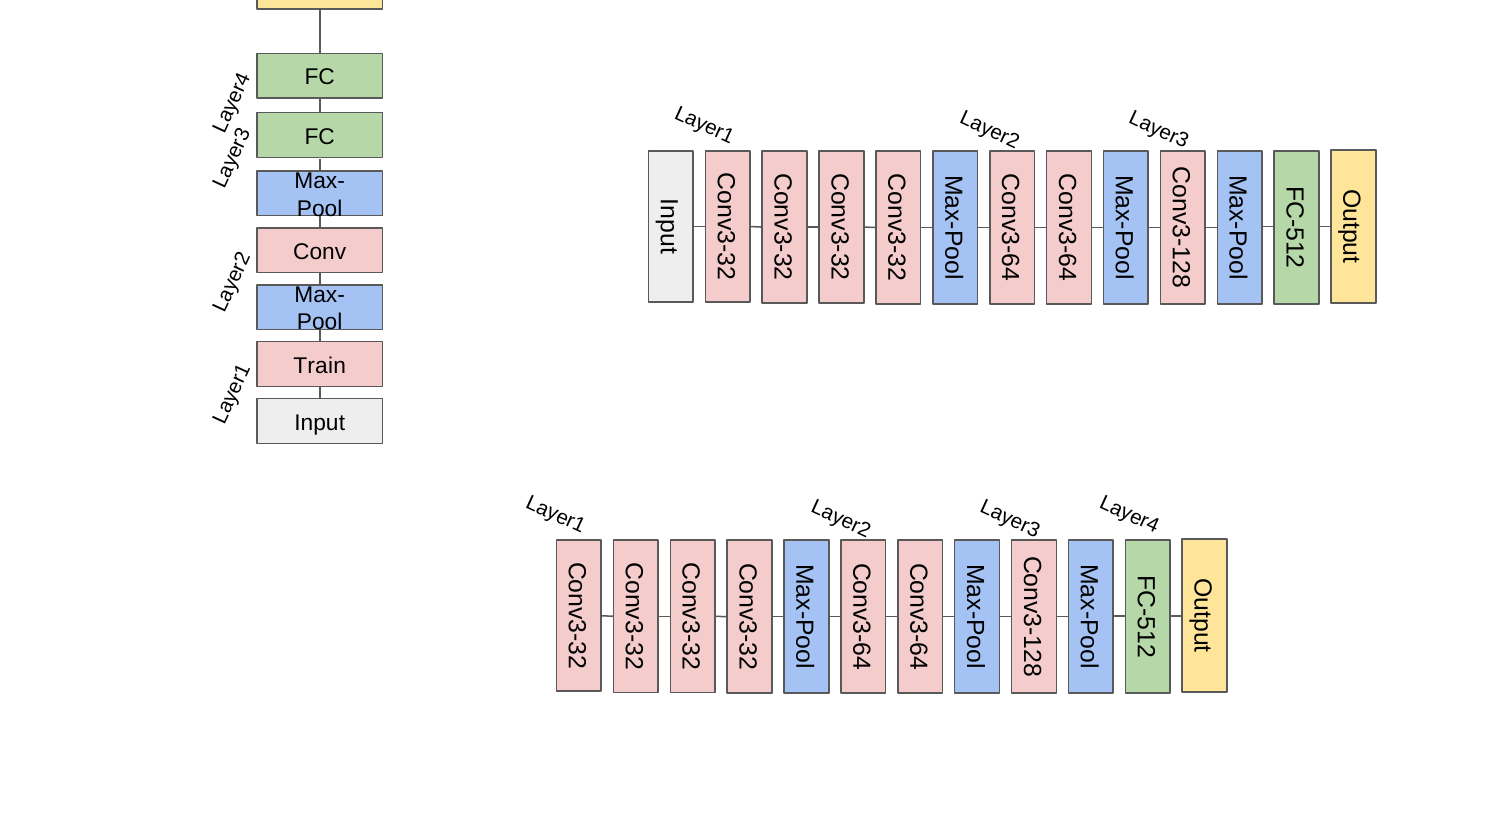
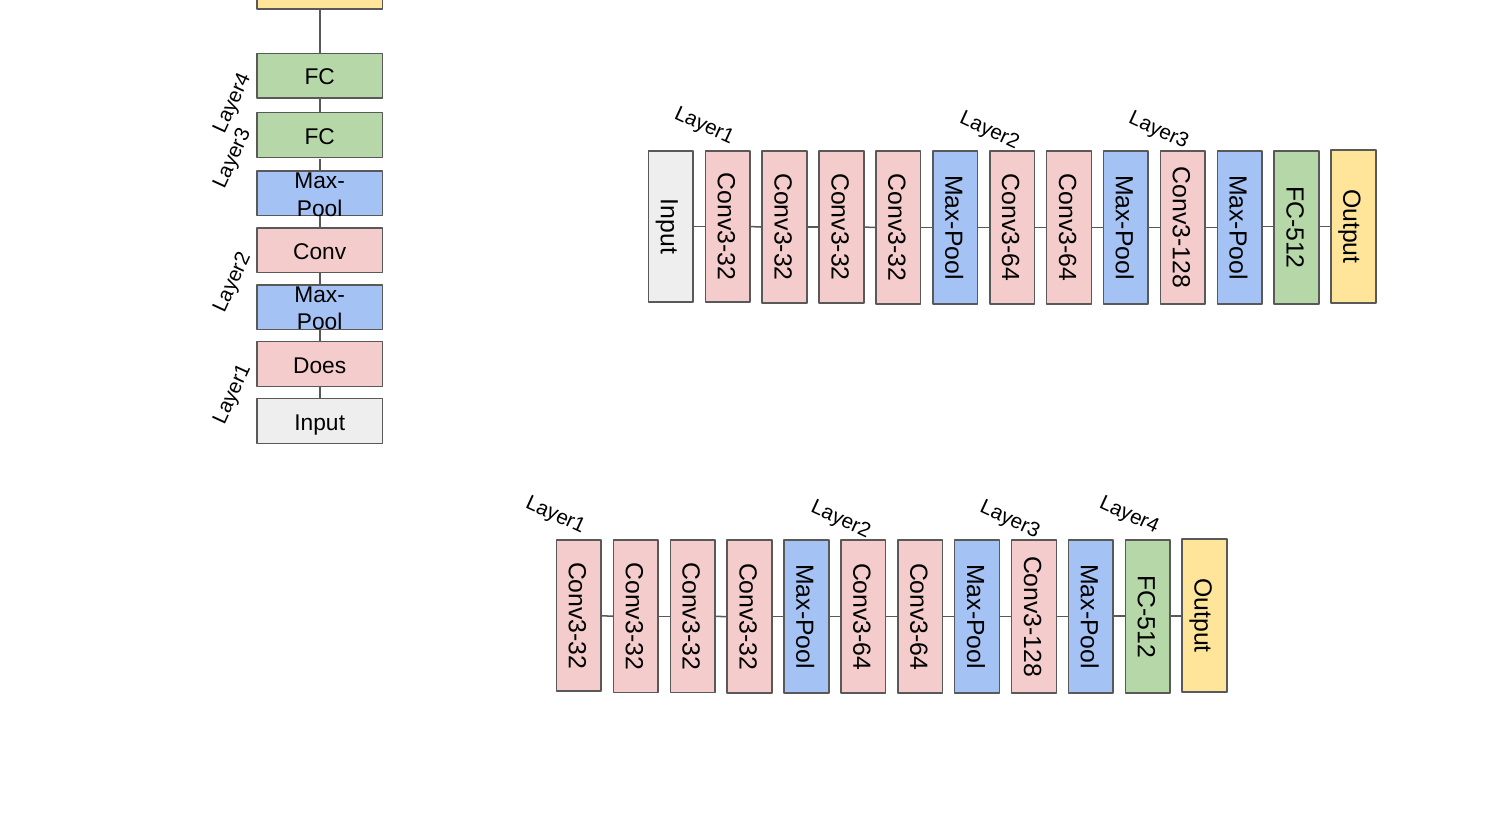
Train: Train -> Does
